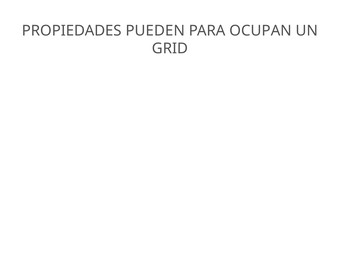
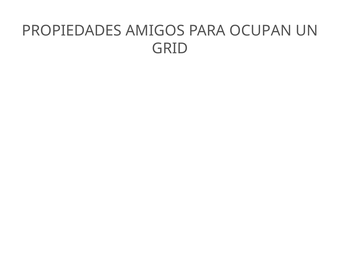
PUEDEN: PUEDEN -> AMIGOS
